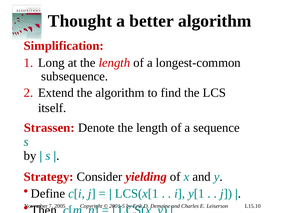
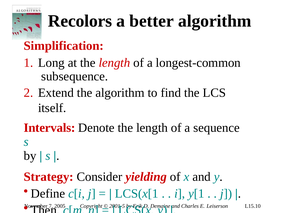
Thought: Thought -> Recolors
Strassen: Strassen -> Intervals
